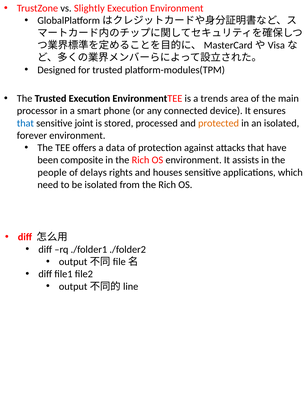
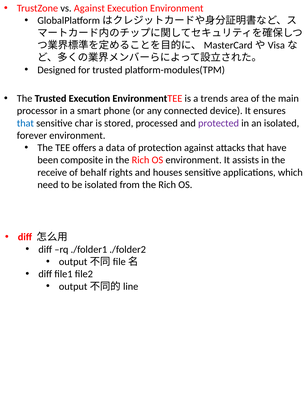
vs Slightly: Slightly -> Against
joint: joint -> char
protected colour: orange -> purple
people: people -> receive
delays: delays -> behalf
